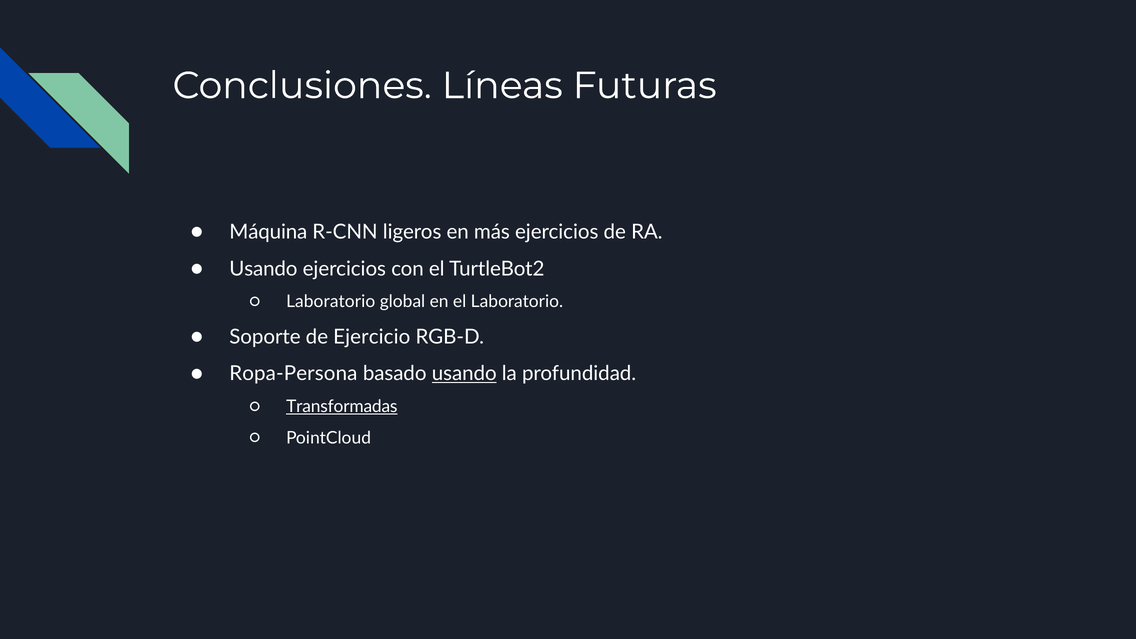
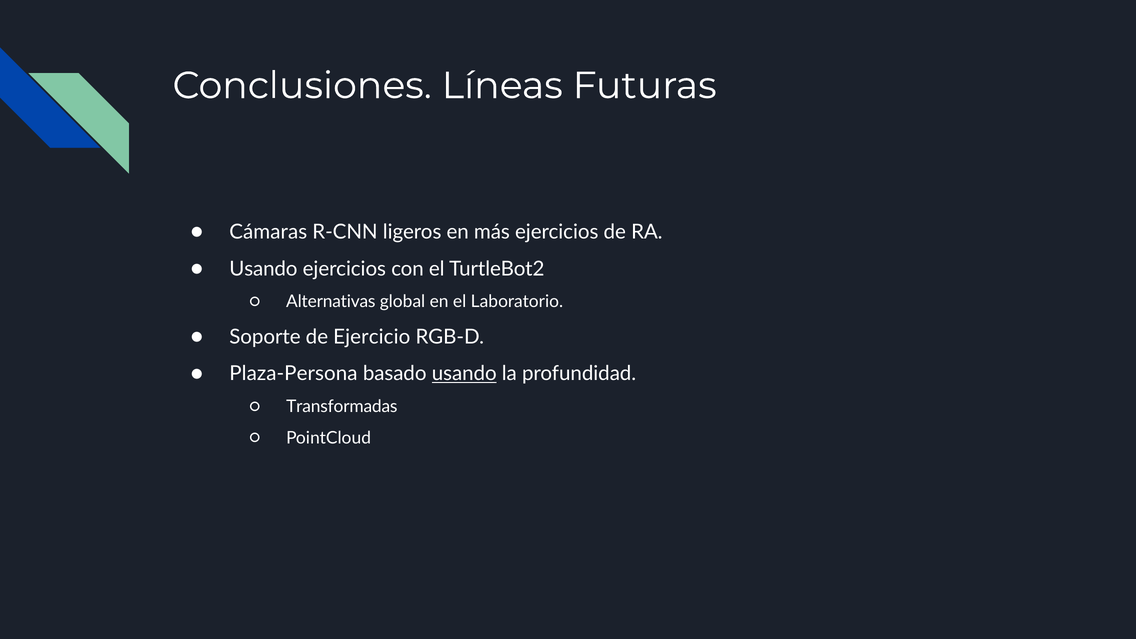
Máquina: Máquina -> Cámaras
Laboratorio at (331, 302): Laboratorio -> Alternativas
Ropa-Persona: Ropa-Persona -> Plaza-Persona
Transformadas underline: present -> none
